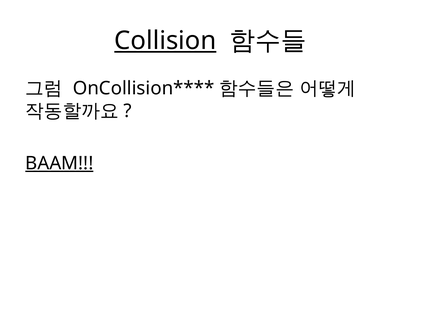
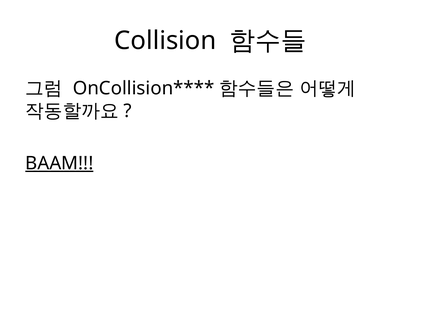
Collision underline: present -> none
